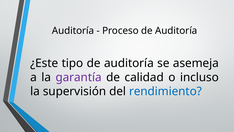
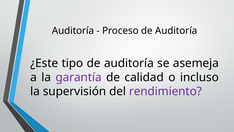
rendimiento colour: blue -> purple
